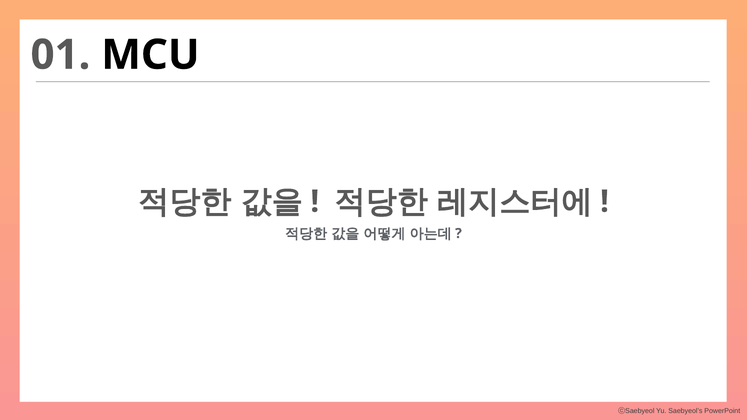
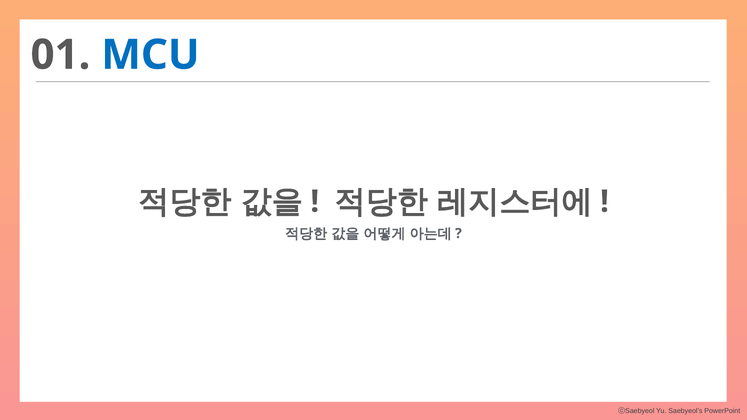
MCU colour: black -> blue
